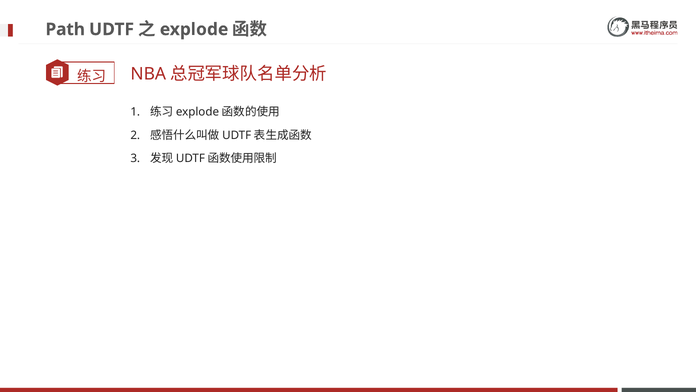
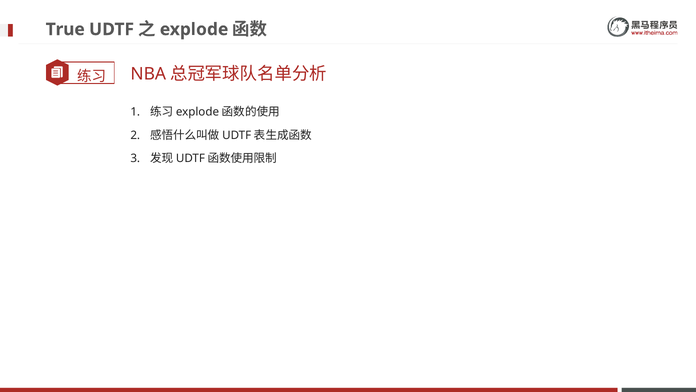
Path: Path -> True
